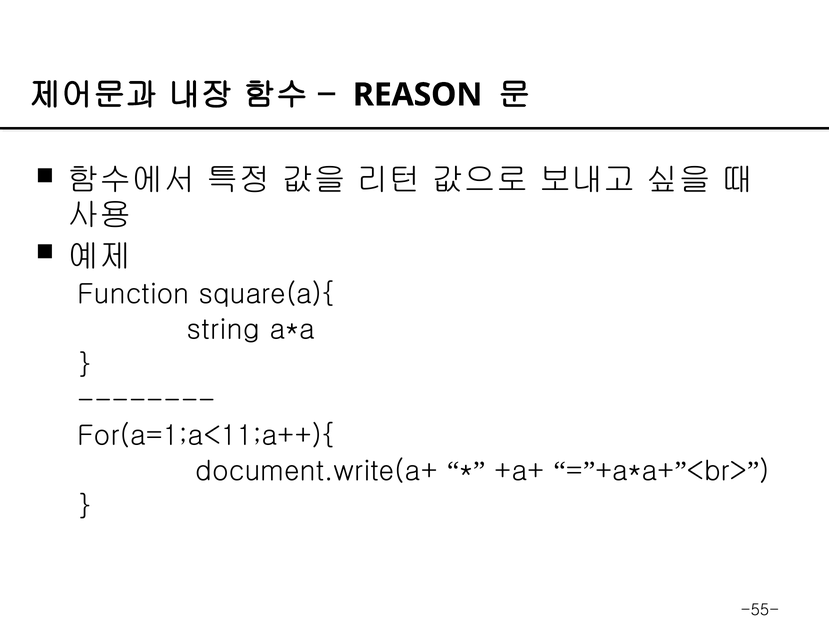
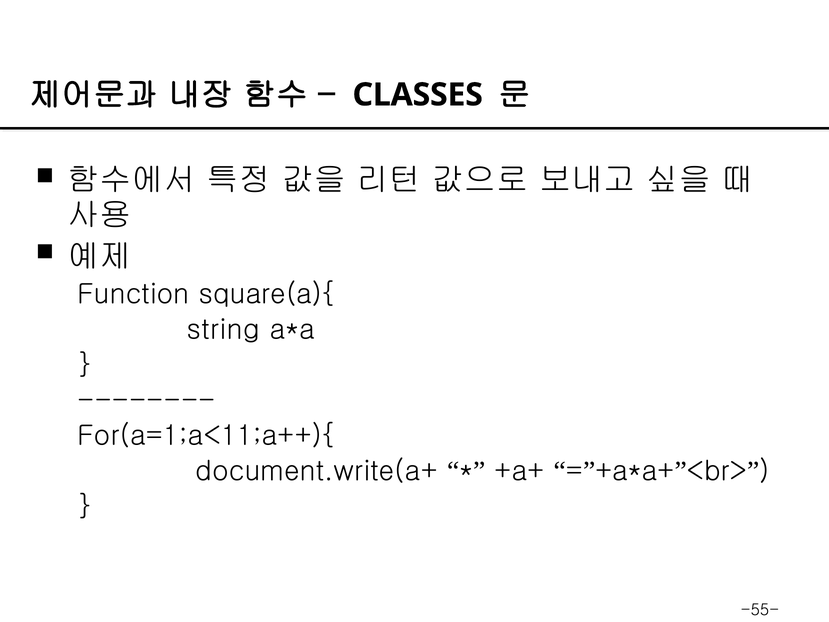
REASON: REASON -> CLASSES
